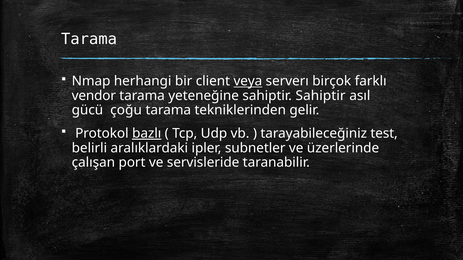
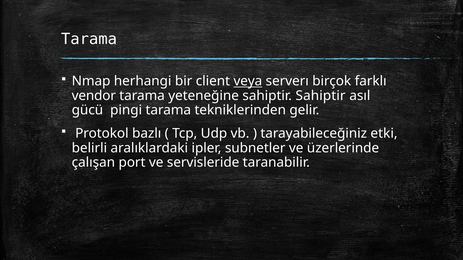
çoğu: çoğu -> pingi
bazlı underline: present -> none
test: test -> etki
